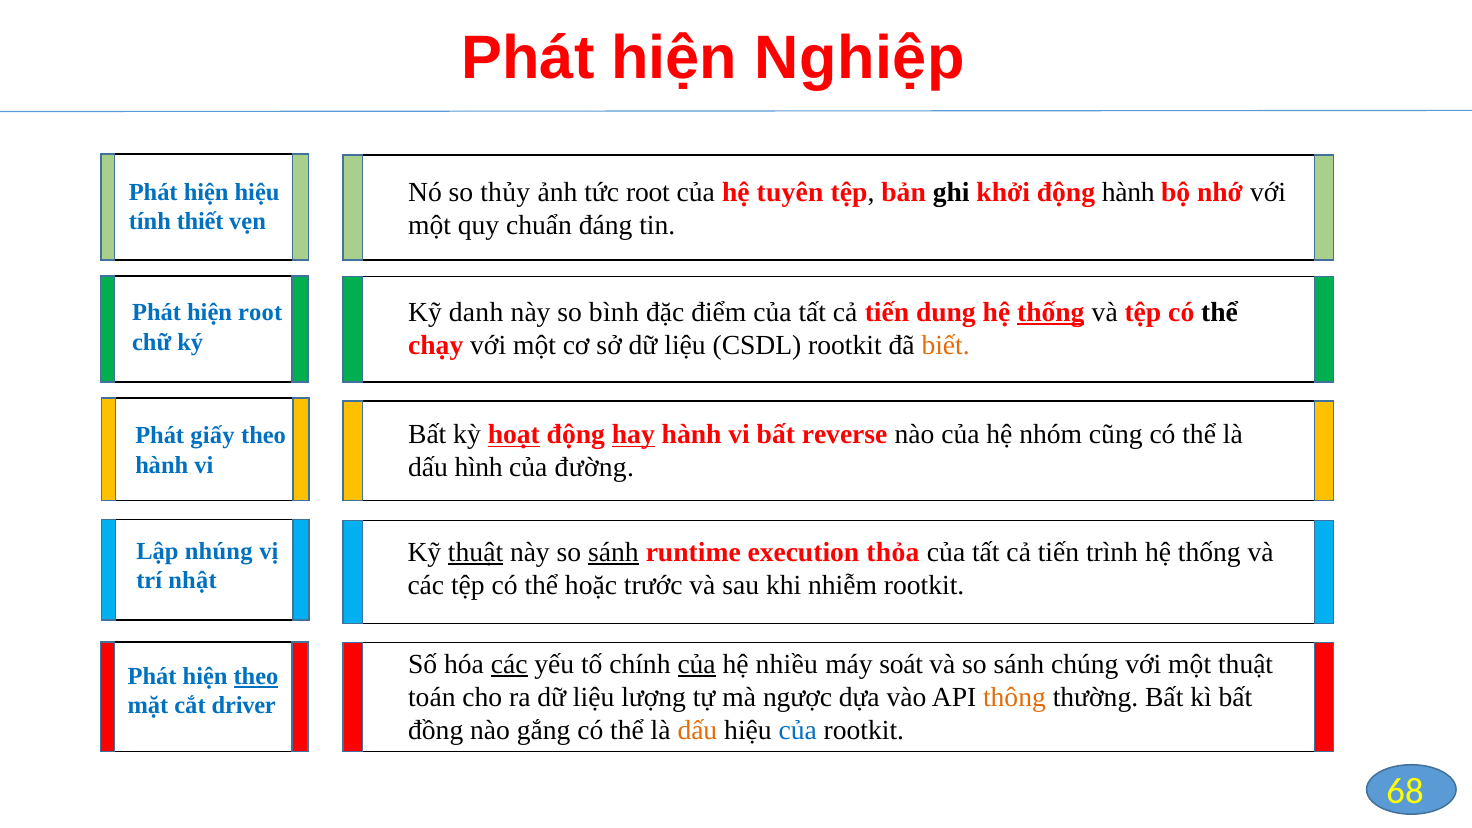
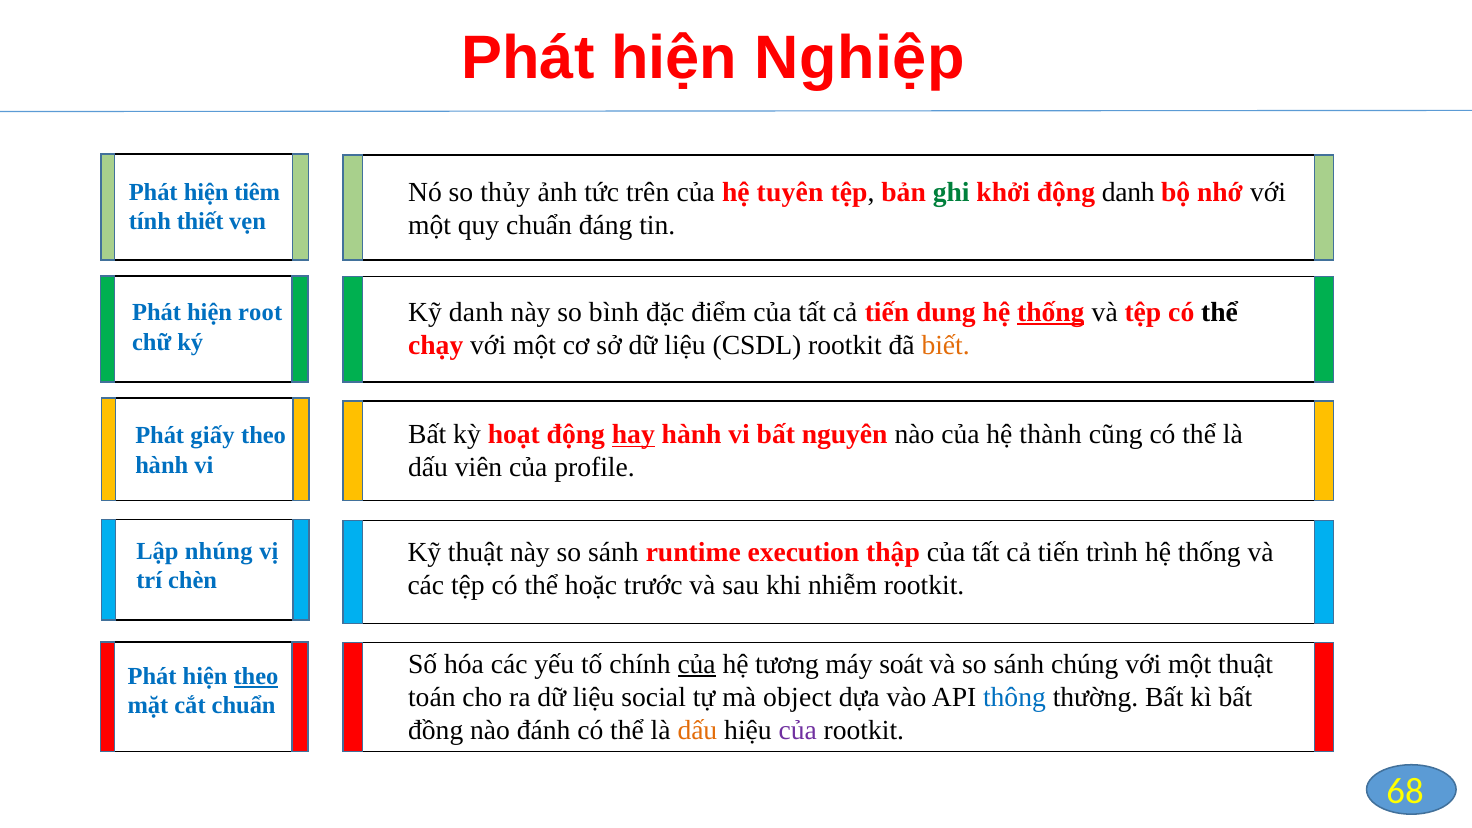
tức root: root -> trên
ghi colour: black -> green
động hành: hành -> danh
hiện hiệu: hiệu -> tiêm
hoạt underline: present -> none
reverse: reverse -> nguyên
nhóm: nhóm -> thành
hình: hình -> viên
đường: đường -> profile
thuật at (476, 552) underline: present -> none
sánh at (613, 552) underline: present -> none
thỏa: thỏa -> thập
nhật: nhật -> chèn
các at (509, 664) underline: present -> none
nhiều: nhiều -> tương
lượng: lượng -> social
ngược: ngược -> object
thông colour: orange -> blue
cắt driver: driver -> chuẩn
gắng: gắng -> đánh
của at (798, 730) colour: blue -> purple
